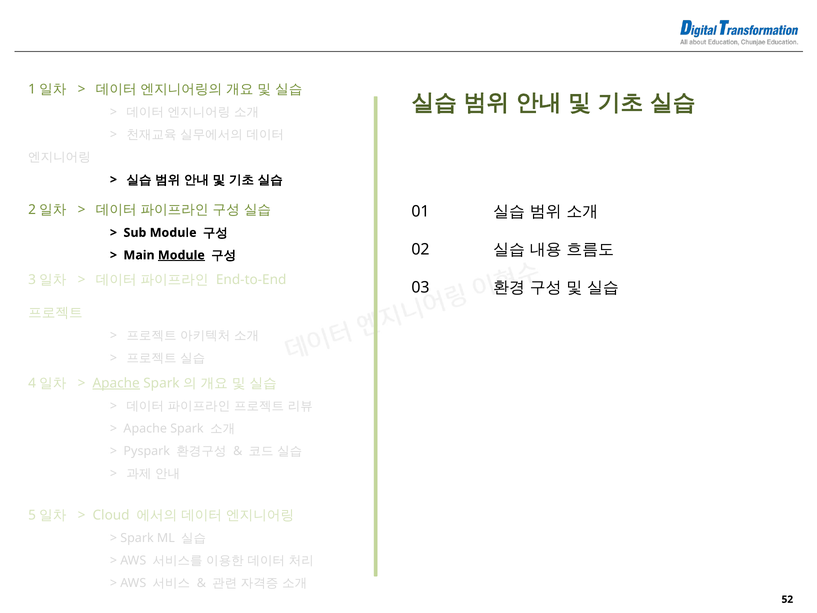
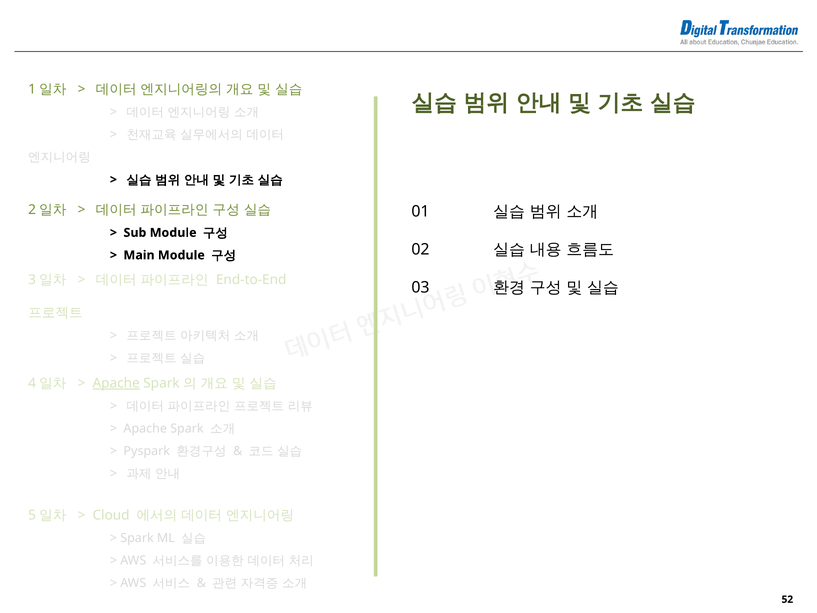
Module at (181, 255) underline: present -> none
